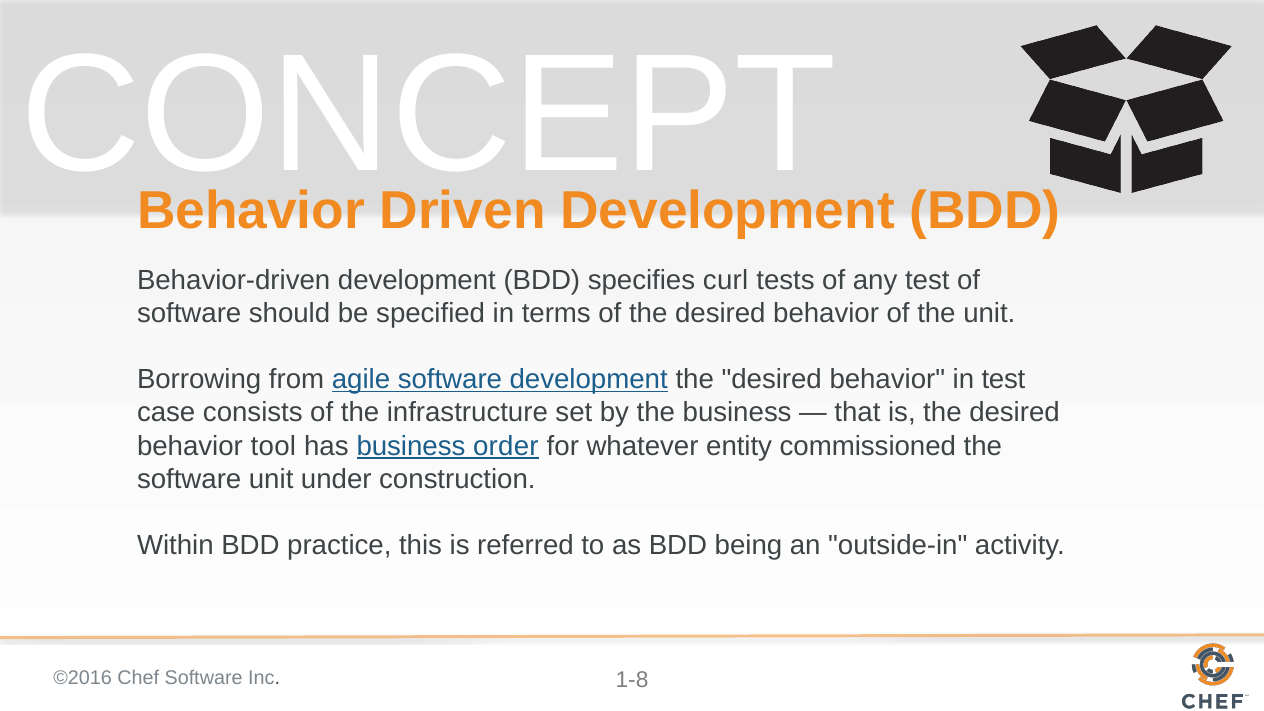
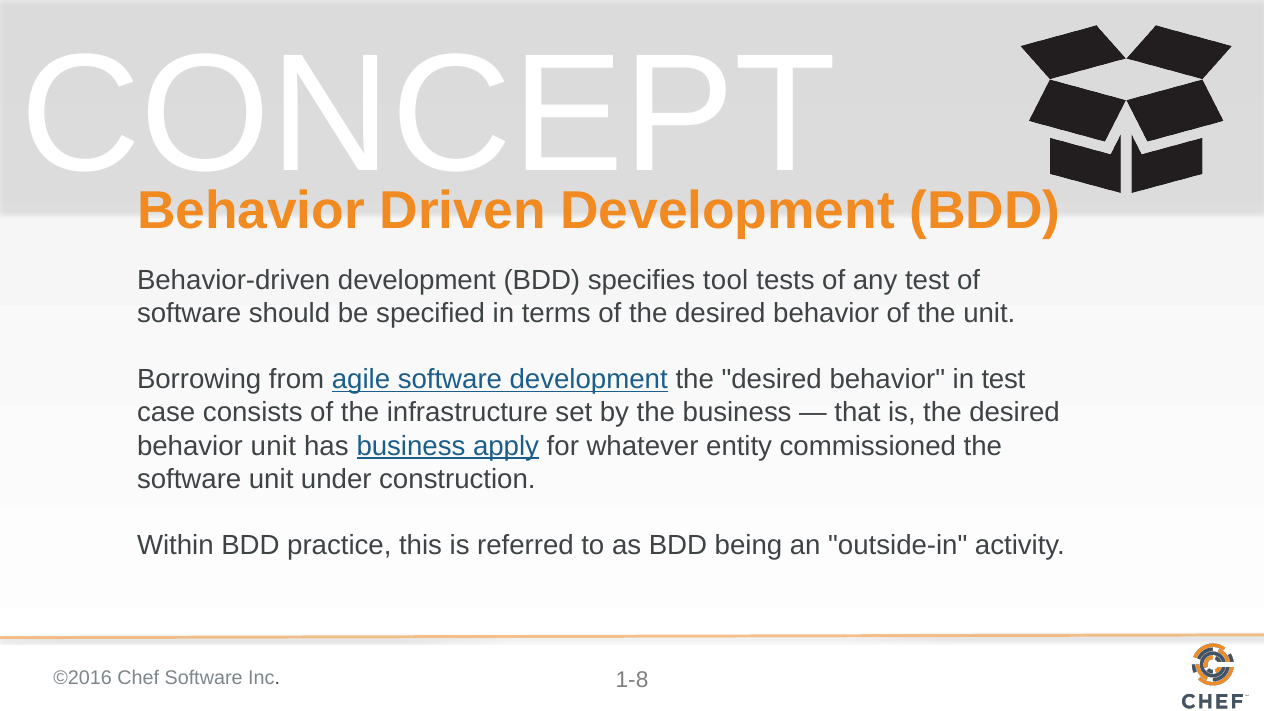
curl: curl -> tool
behavior tool: tool -> unit
order: order -> apply
